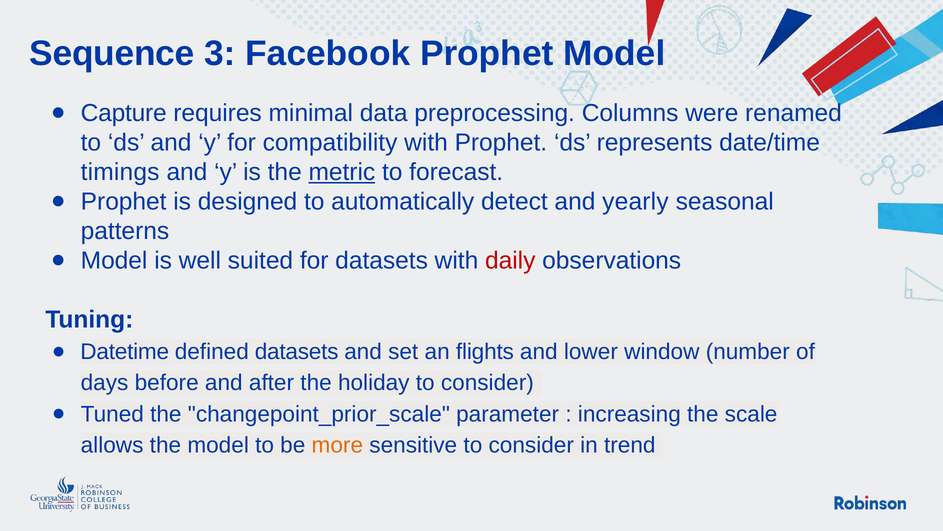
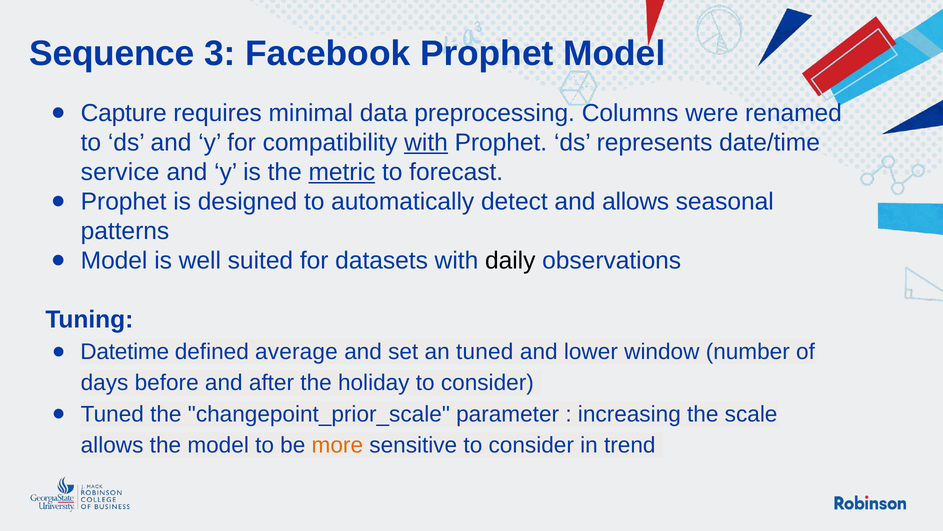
with at (426, 143) underline: none -> present
timings: timings -> service
and yearly: yearly -> allows
daily colour: red -> black
defined datasets: datasets -> average
an flights: flights -> tuned
